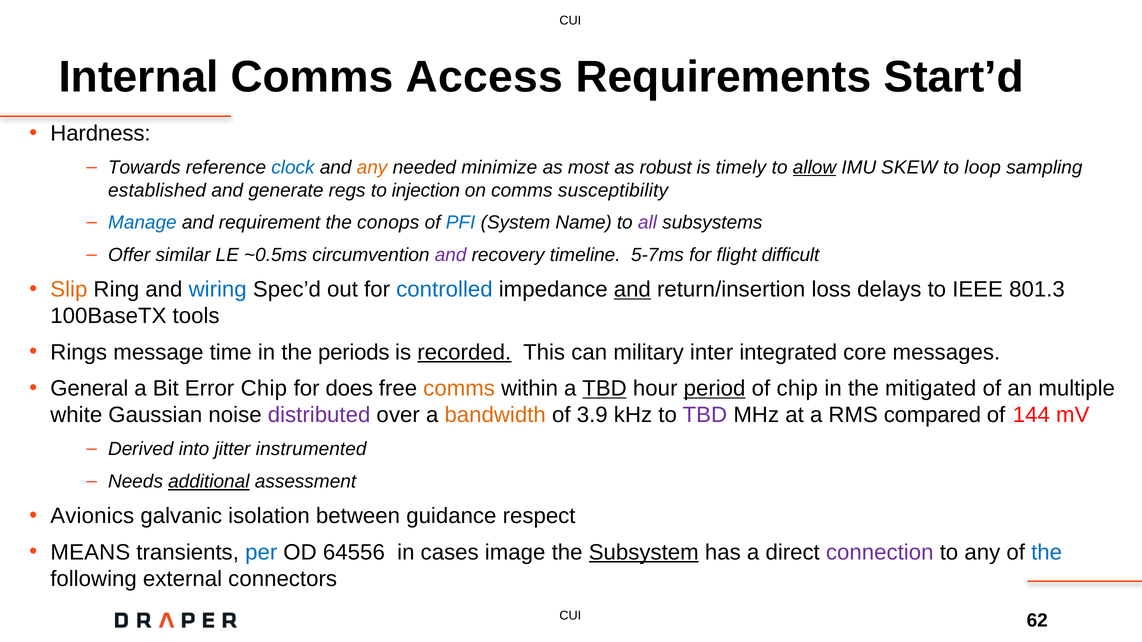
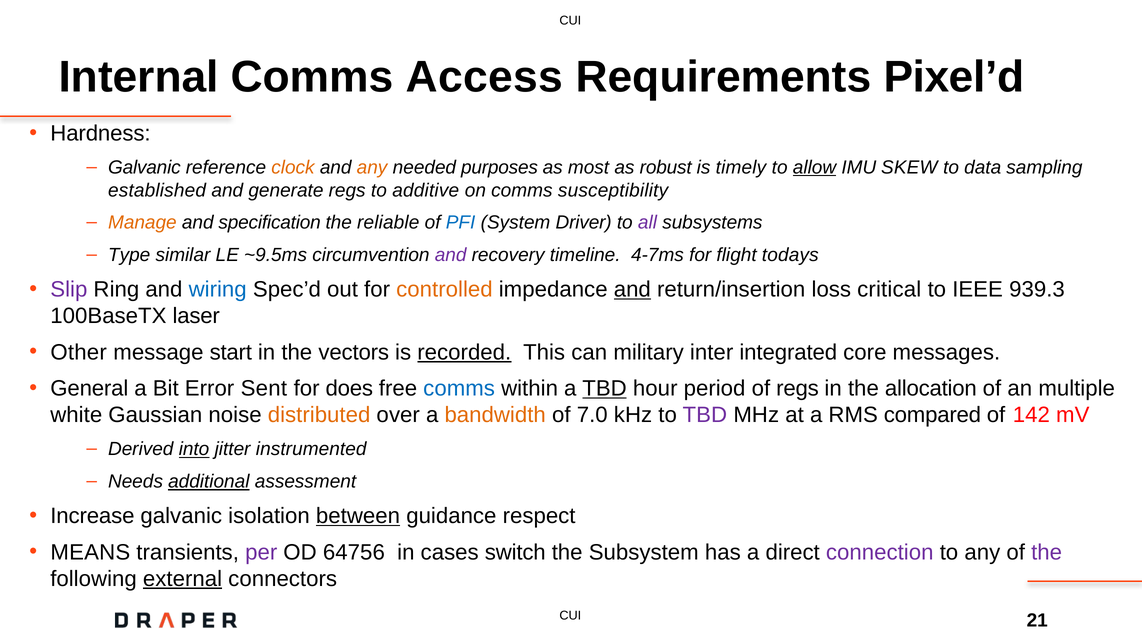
Start’d: Start’d -> Pixel’d
Towards at (144, 168): Towards -> Galvanic
clock colour: blue -> orange
minimize: minimize -> purposes
loop: loop -> data
injection: injection -> additive
Manage colour: blue -> orange
requirement: requirement -> specification
conops: conops -> reliable
Name: Name -> Driver
Offer: Offer -> Type
~0.5ms: ~0.5ms -> ~9.5ms
5-7ms: 5-7ms -> 4-7ms
difficult: difficult -> todays
Slip colour: orange -> purple
controlled colour: blue -> orange
delays: delays -> critical
801.3: 801.3 -> 939.3
tools: tools -> laser
Rings: Rings -> Other
time: time -> start
periods: periods -> vectors
Error Chip: Chip -> Sent
comms at (459, 389) colour: orange -> blue
period underline: present -> none
of chip: chip -> regs
mitigated: mitigated -> allocation
distributed colour: purple -> orange
3.9: 3.9 -> 7.0
144: 144 -> 142
into underline: none -> present
Avionics: Avionics -> Increase
between underline: none -> present
per colour: blue -> purple
64556: 64556 -> 64756
image: image -> switch
Subsystem underline: present -> none
the at (1047, 553) colour: blue -> purple
external underline: none -> present
62: 62 -> 21
